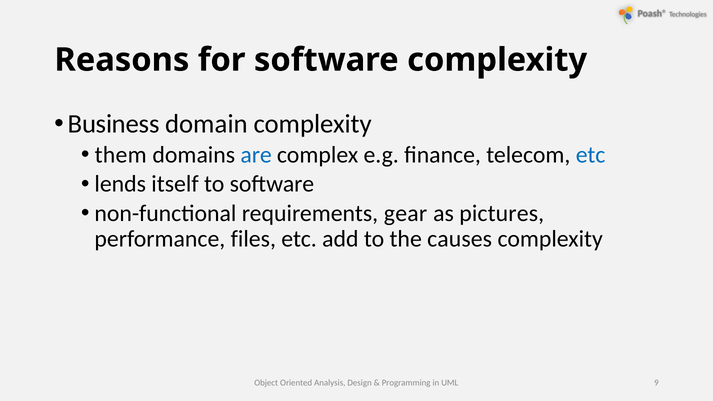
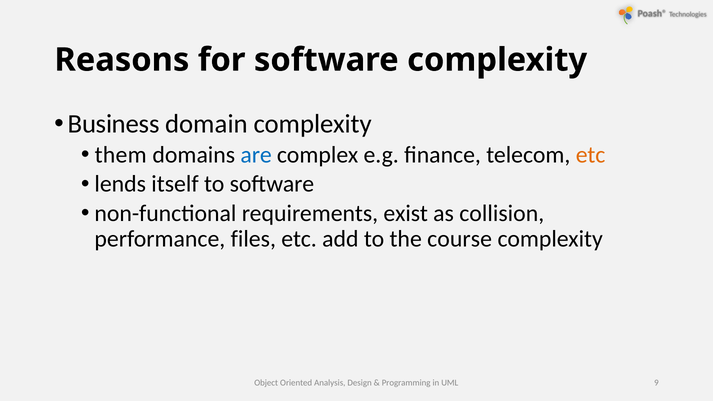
etc at (591, 155) colour: blue -> orange
gear: gear -> exist
pictures: pictures -> collision
causes: causes -> course
